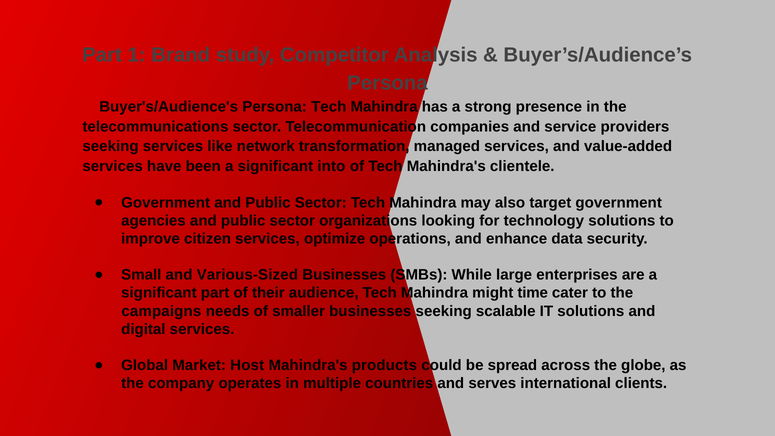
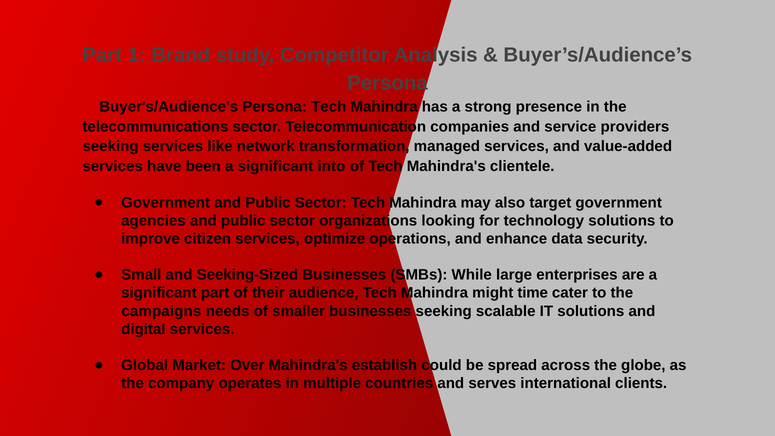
Various-Sized: Various-Sized -> Seeking-Sized
Host: Host -> Over
products: products -> establish
